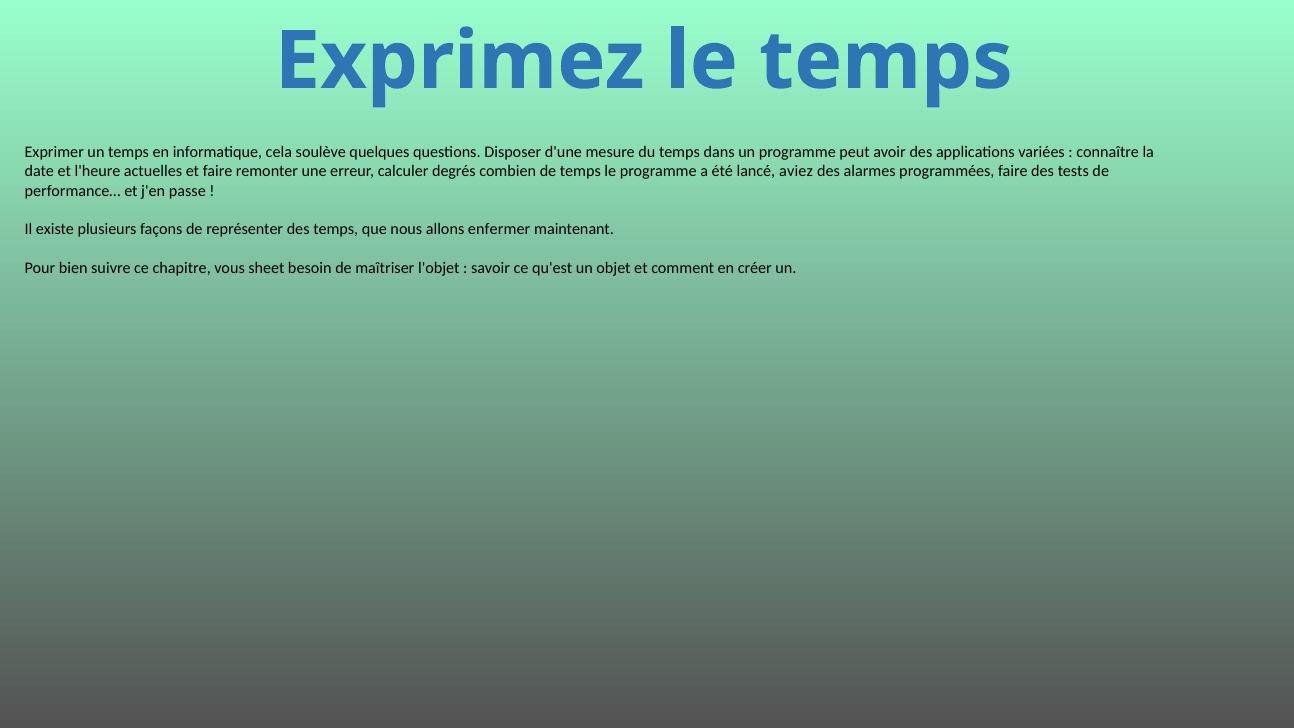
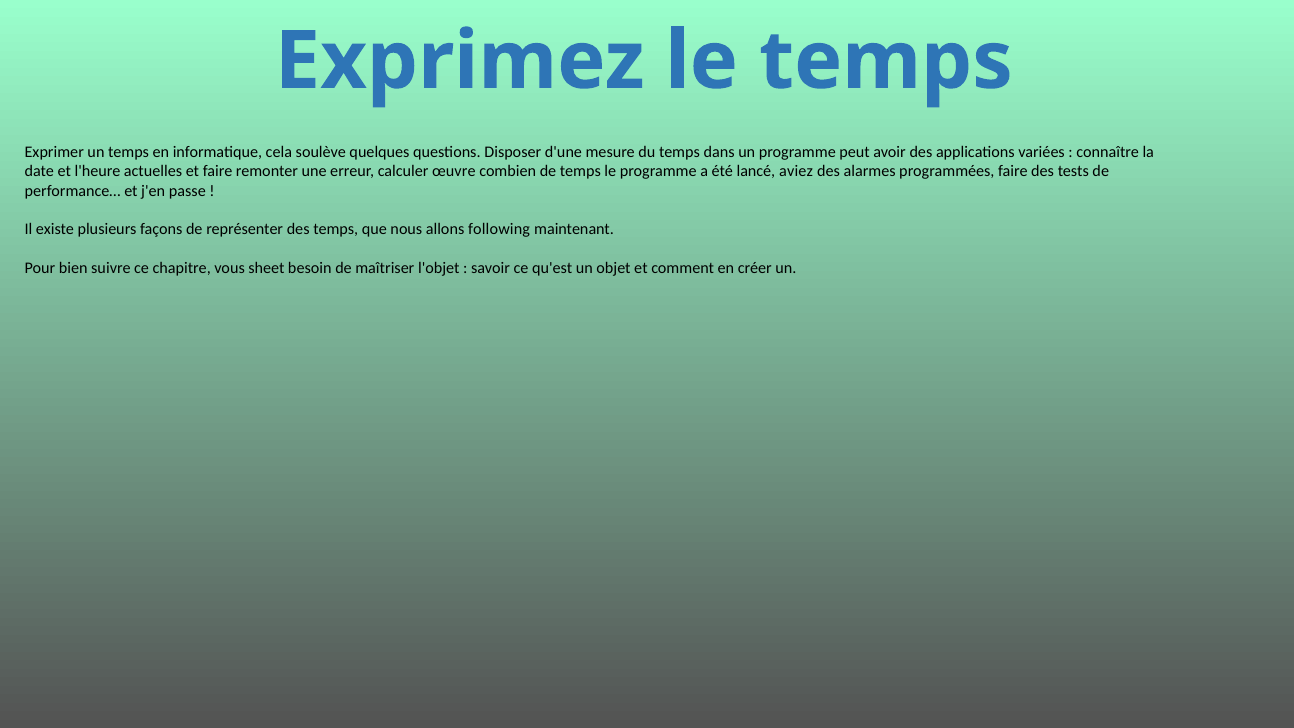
degrés: degrés -> œuvre
enfermer: enfermer -> following
